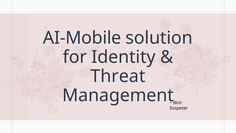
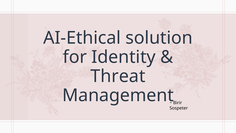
AI-Mobile: AI-Mobile -> AI-Ethical
